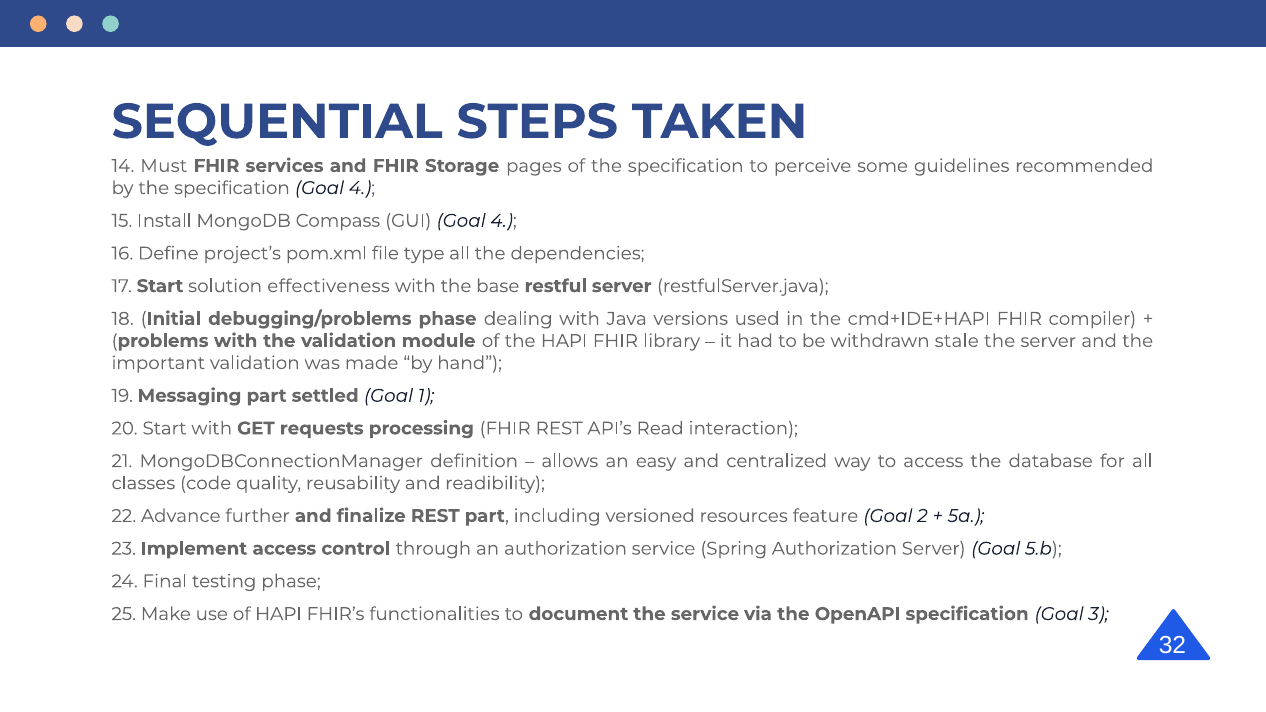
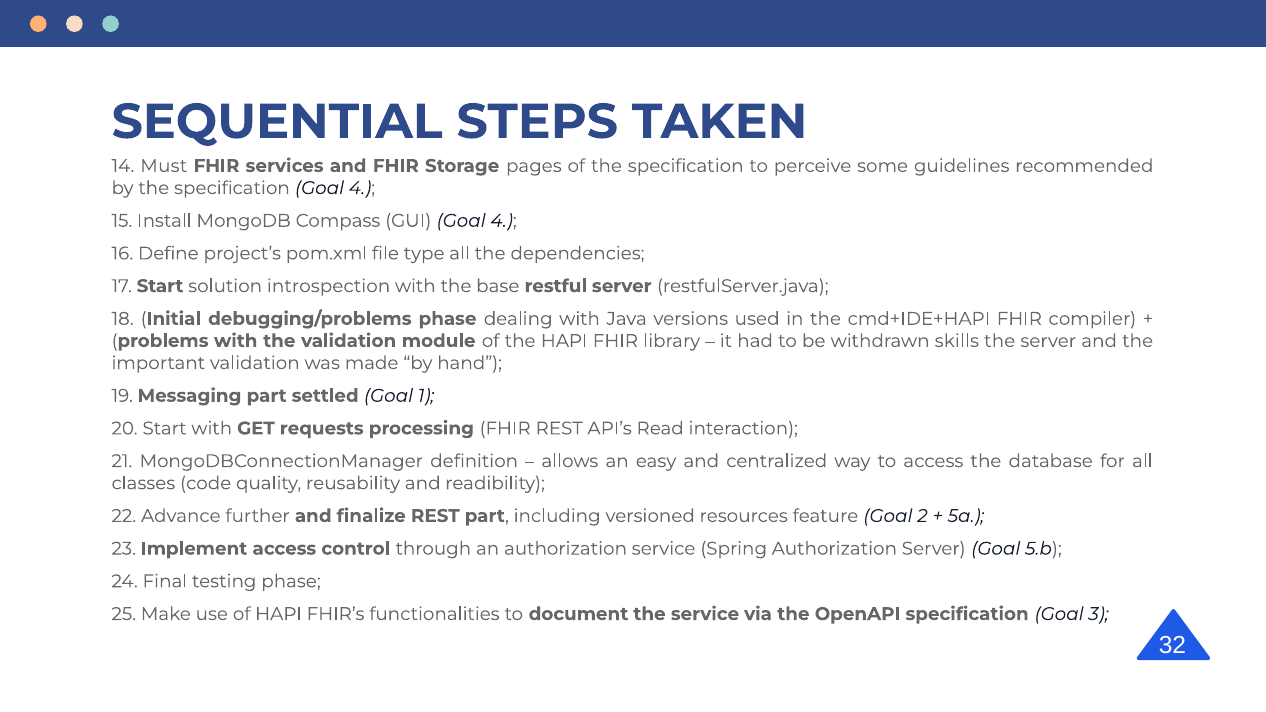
effectiveness: effectiveness -> introspection
stale: stale -> skills
